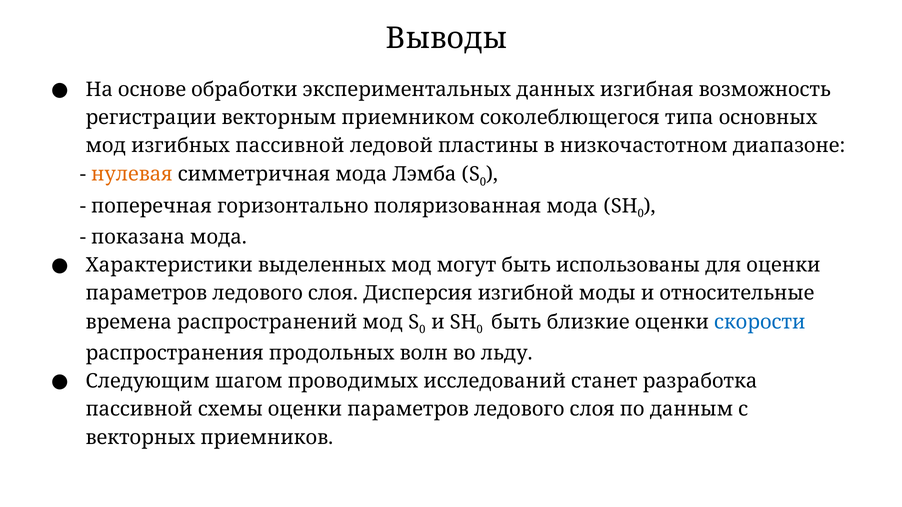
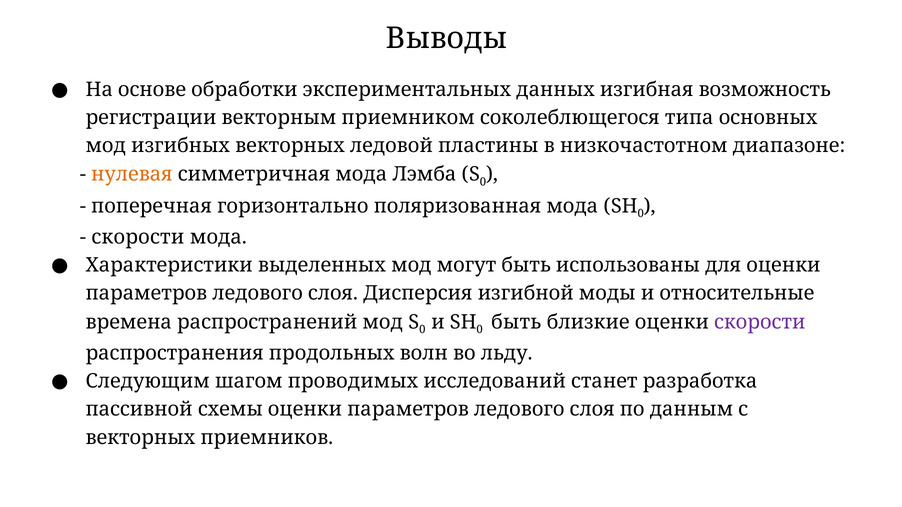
изгибных пассивной: пассивной -> векторных
показана at (138, 237): показана -> скорости
скорости at (760, 322) colour: blue -> purple
